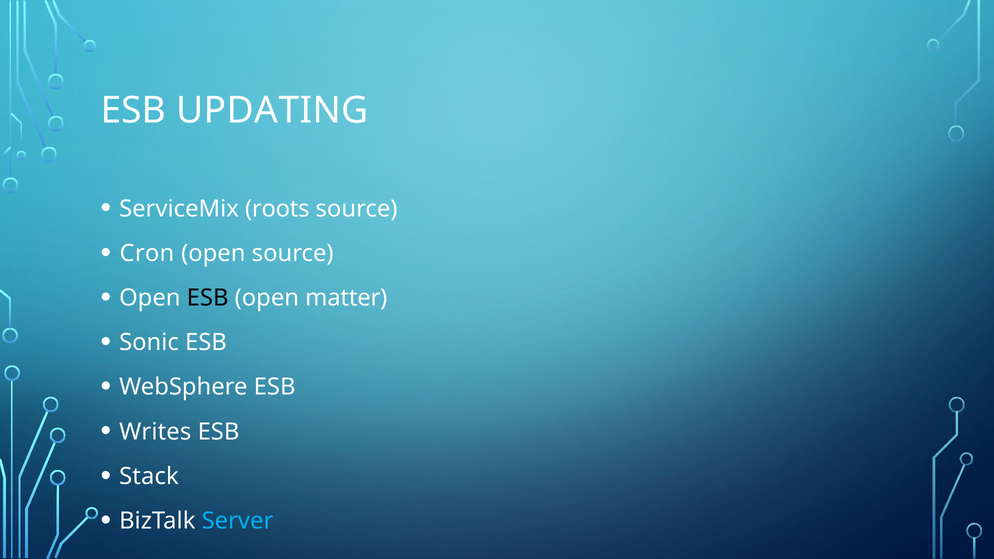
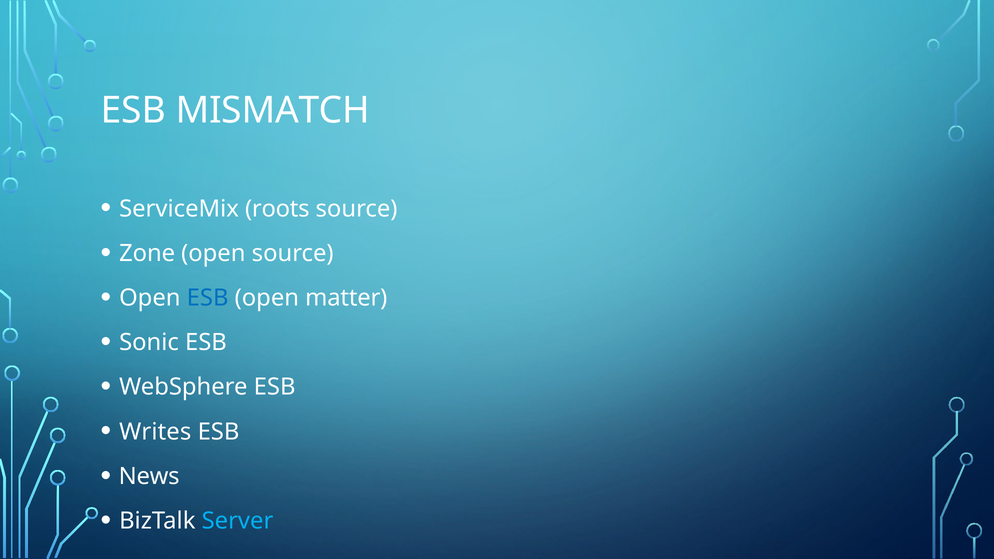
UPDATING: UPDATING -> MISMATCH
Cron: Cron -> Zone
ESB at (208, 298) colour: black -> blue
Stack: Stack -> News
